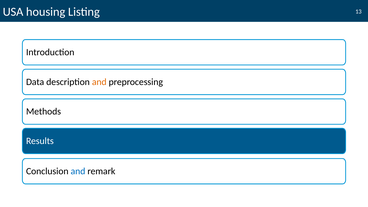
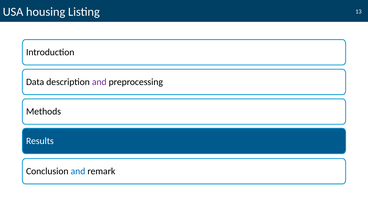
and at (99, 82) colour: orange -> purple
